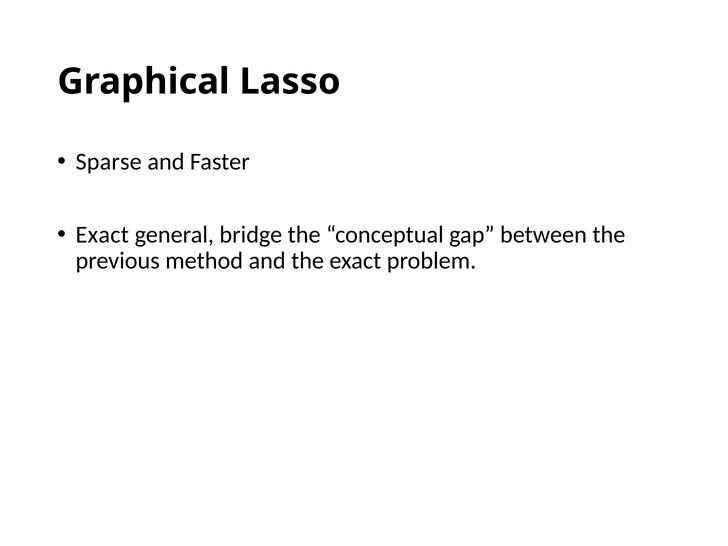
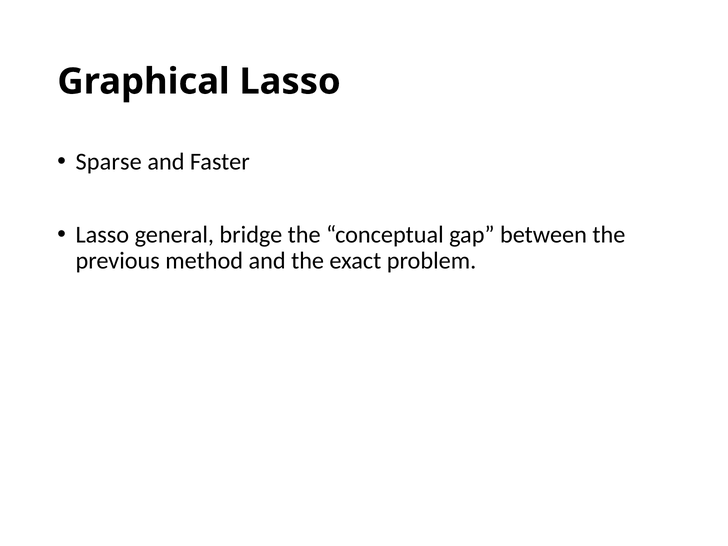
Exact at (102, 235): Exact -> Lasso
